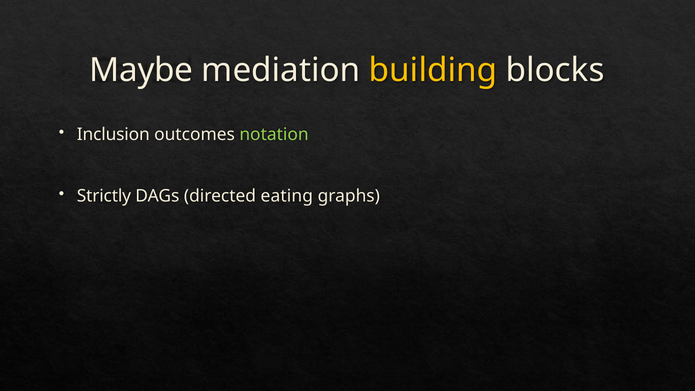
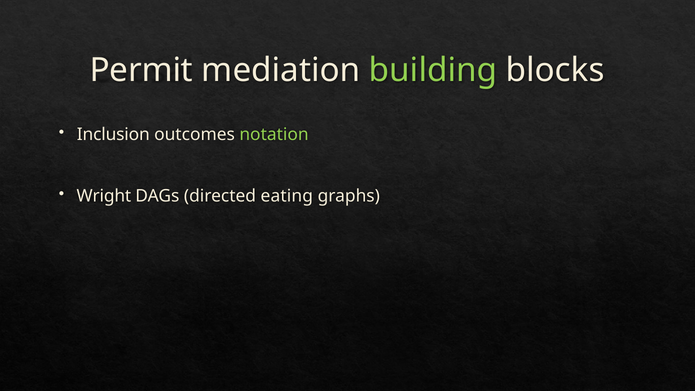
Maybe: Maybe -> Permit
building colour: yellow -> light green
Strictly: Strictly -> Wright
